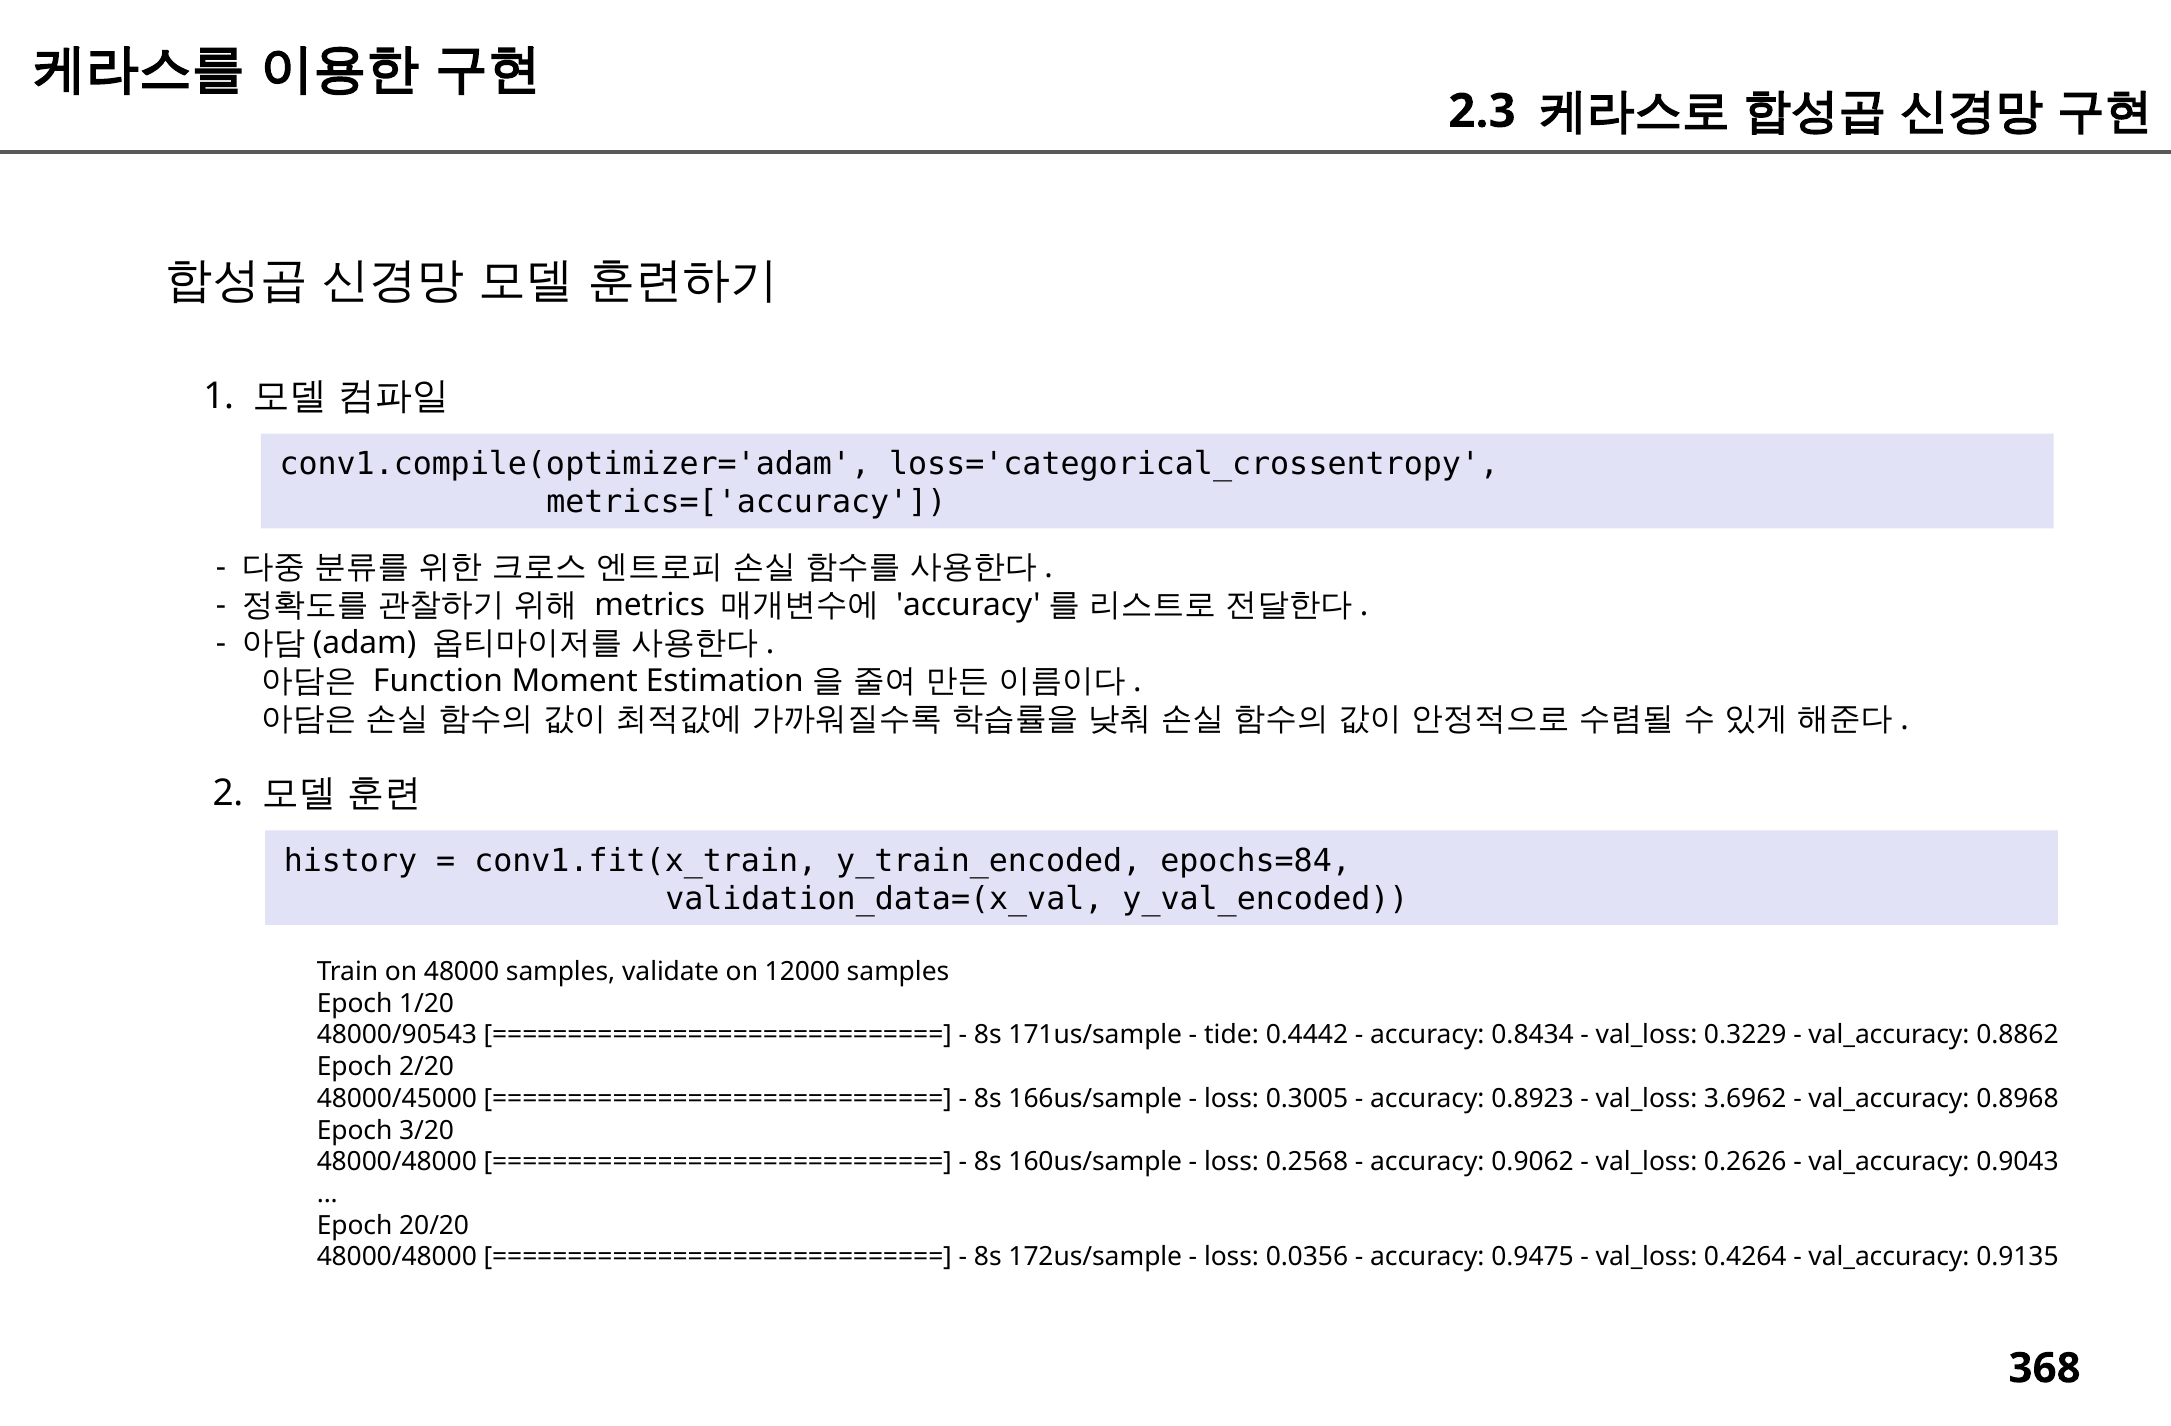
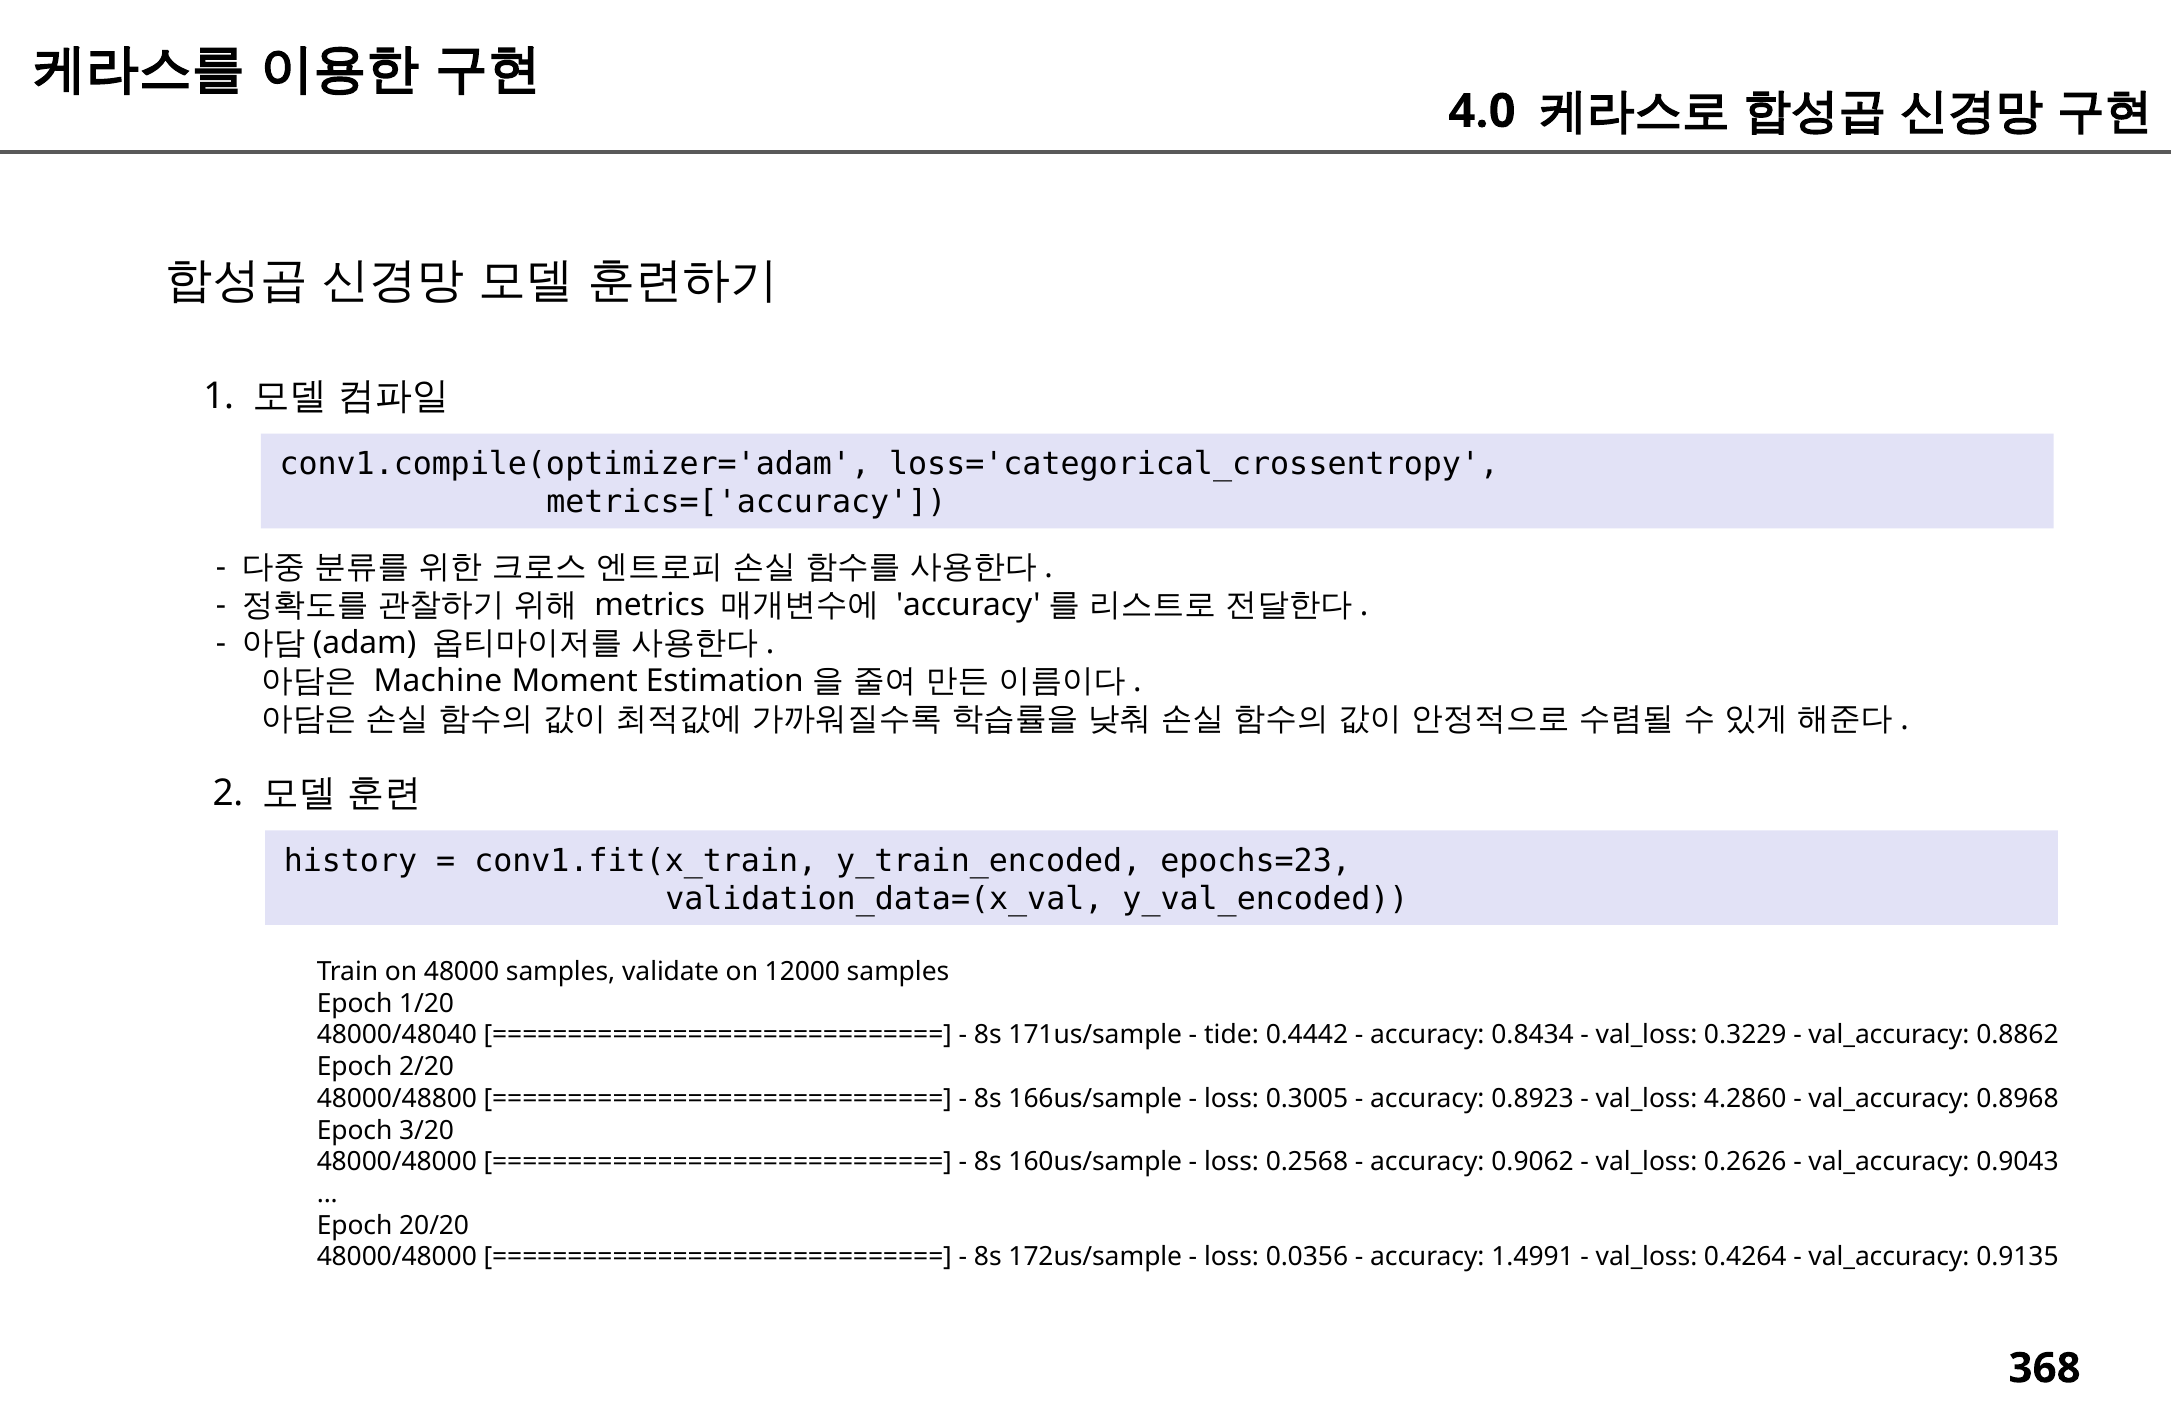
2.3: 2.3 -> 4.0
Function: Function -> Machine
epochs=84: epochs=84 -> epochs=23
48000/90543: 48000/90543 -> 48000/48040
48000/45000: 48000/45000 -> 48000/48800
3.6962: 3.6962 -> 4.2860
0.9475: 0.9475 -> 1.4991
